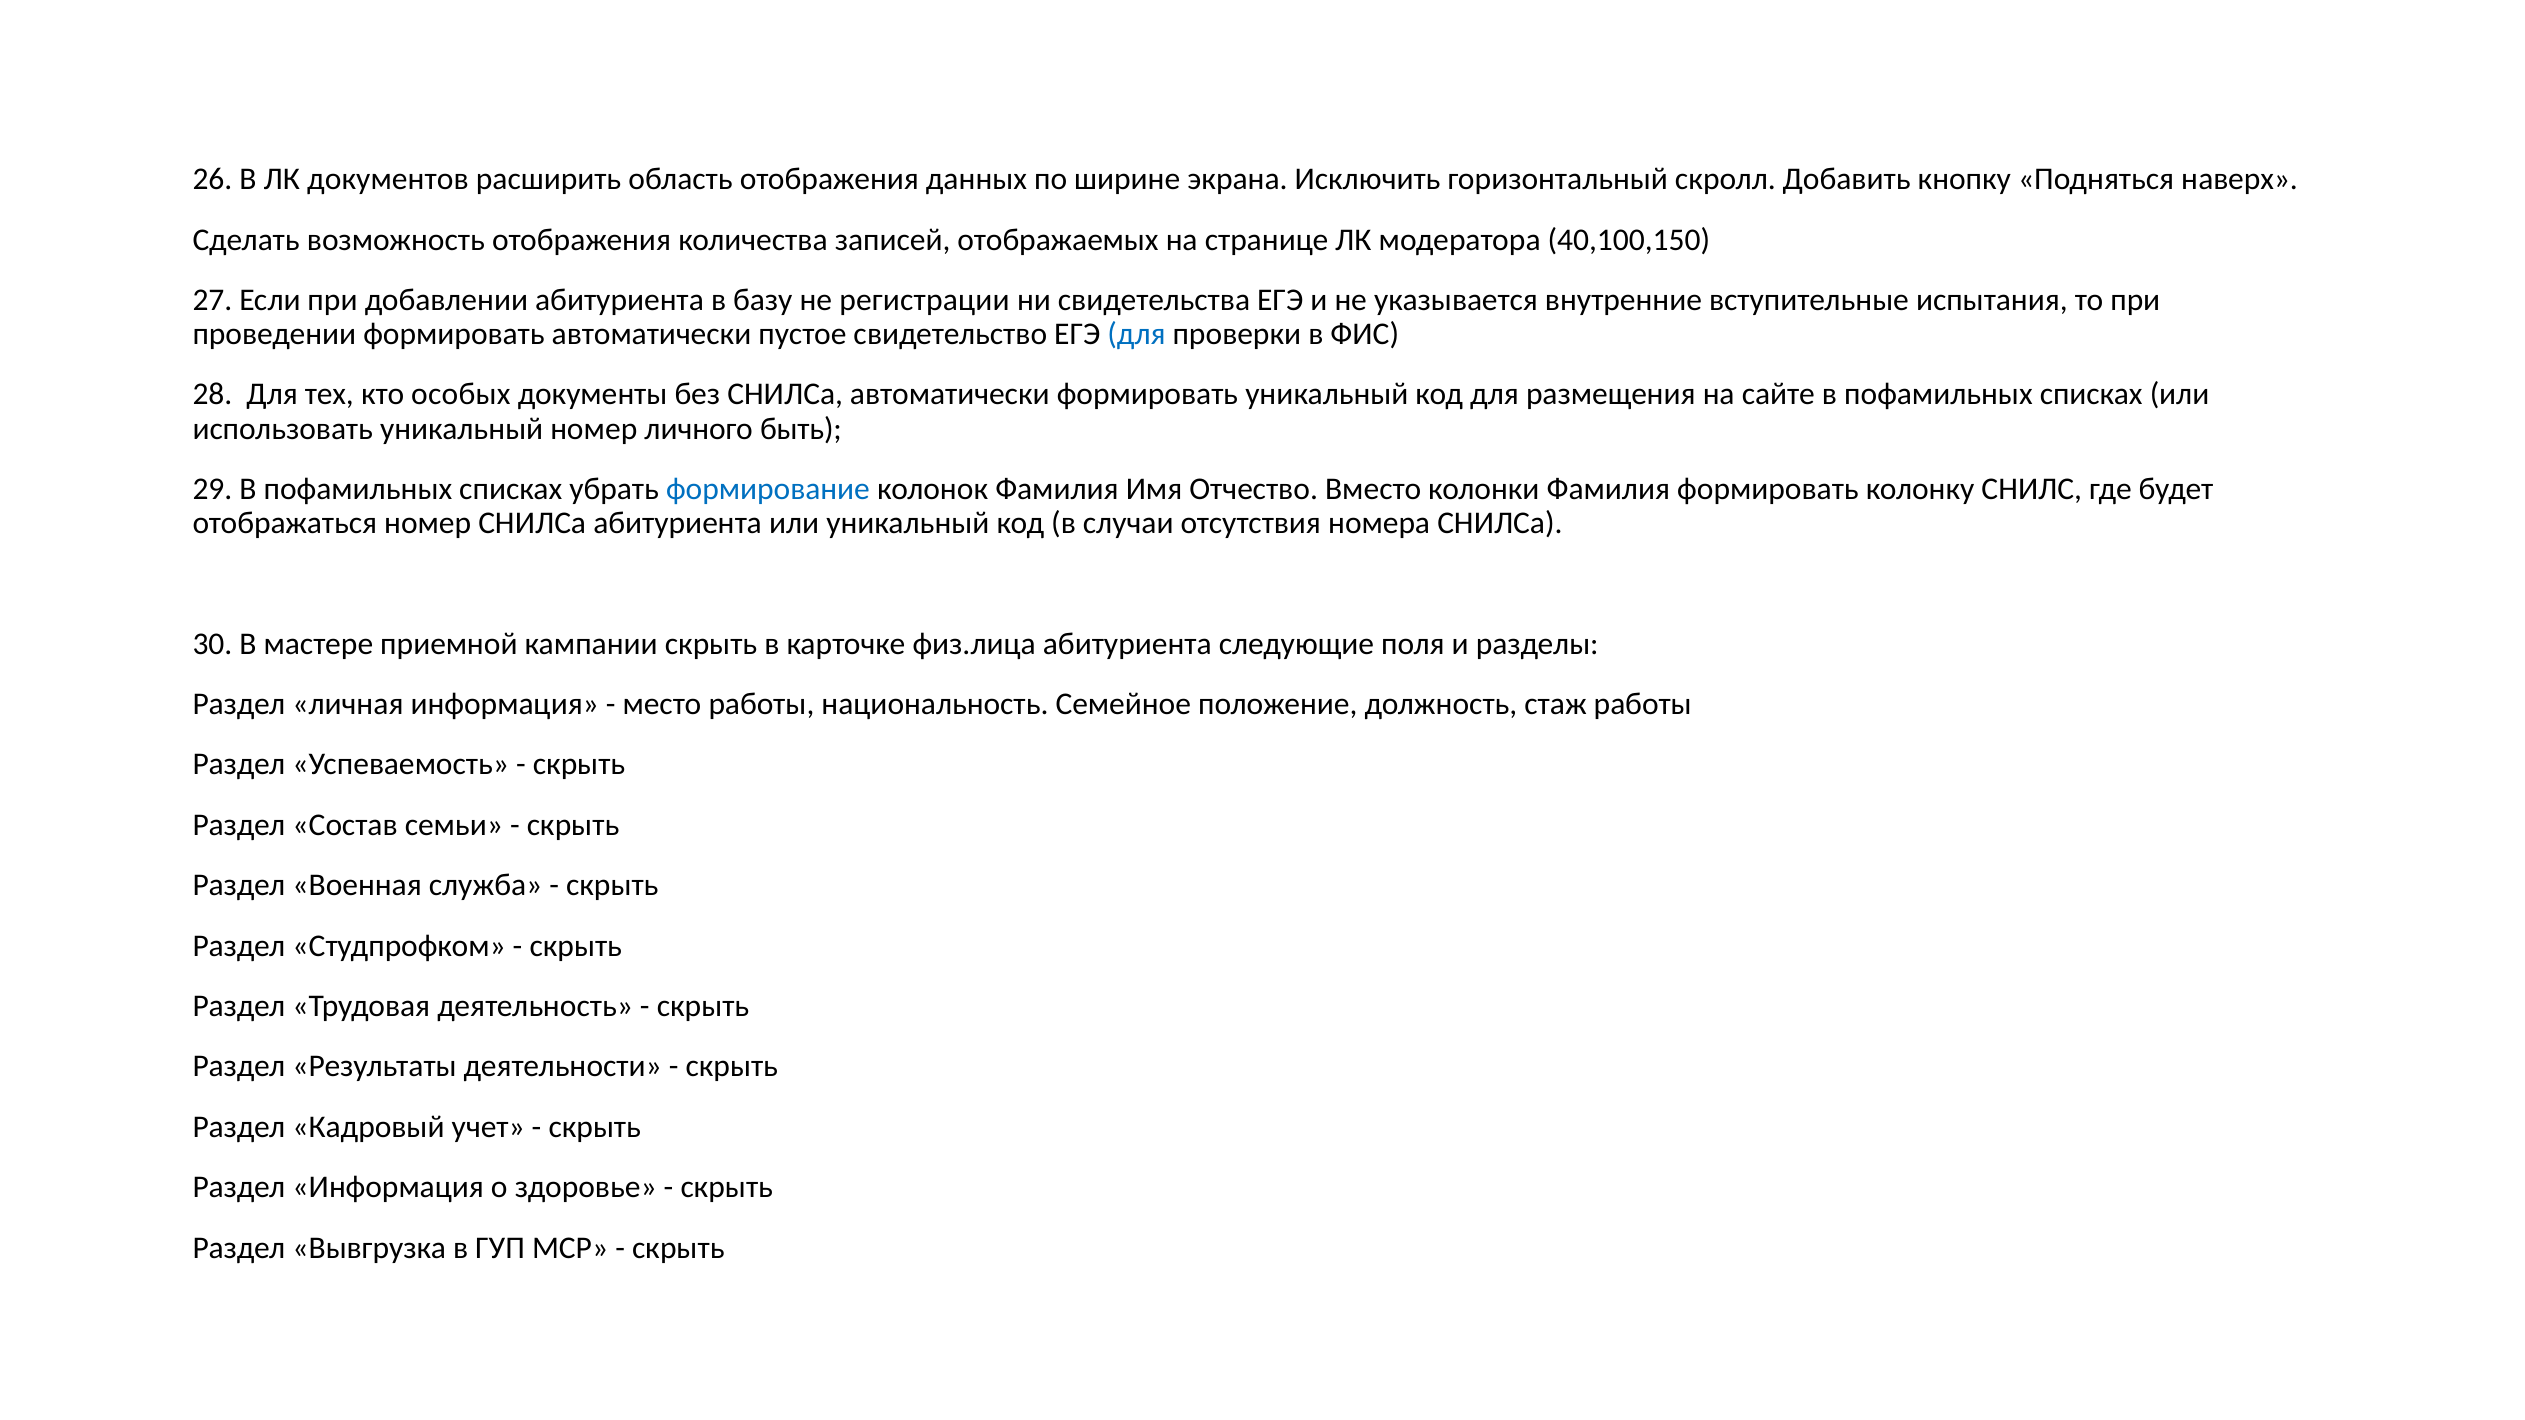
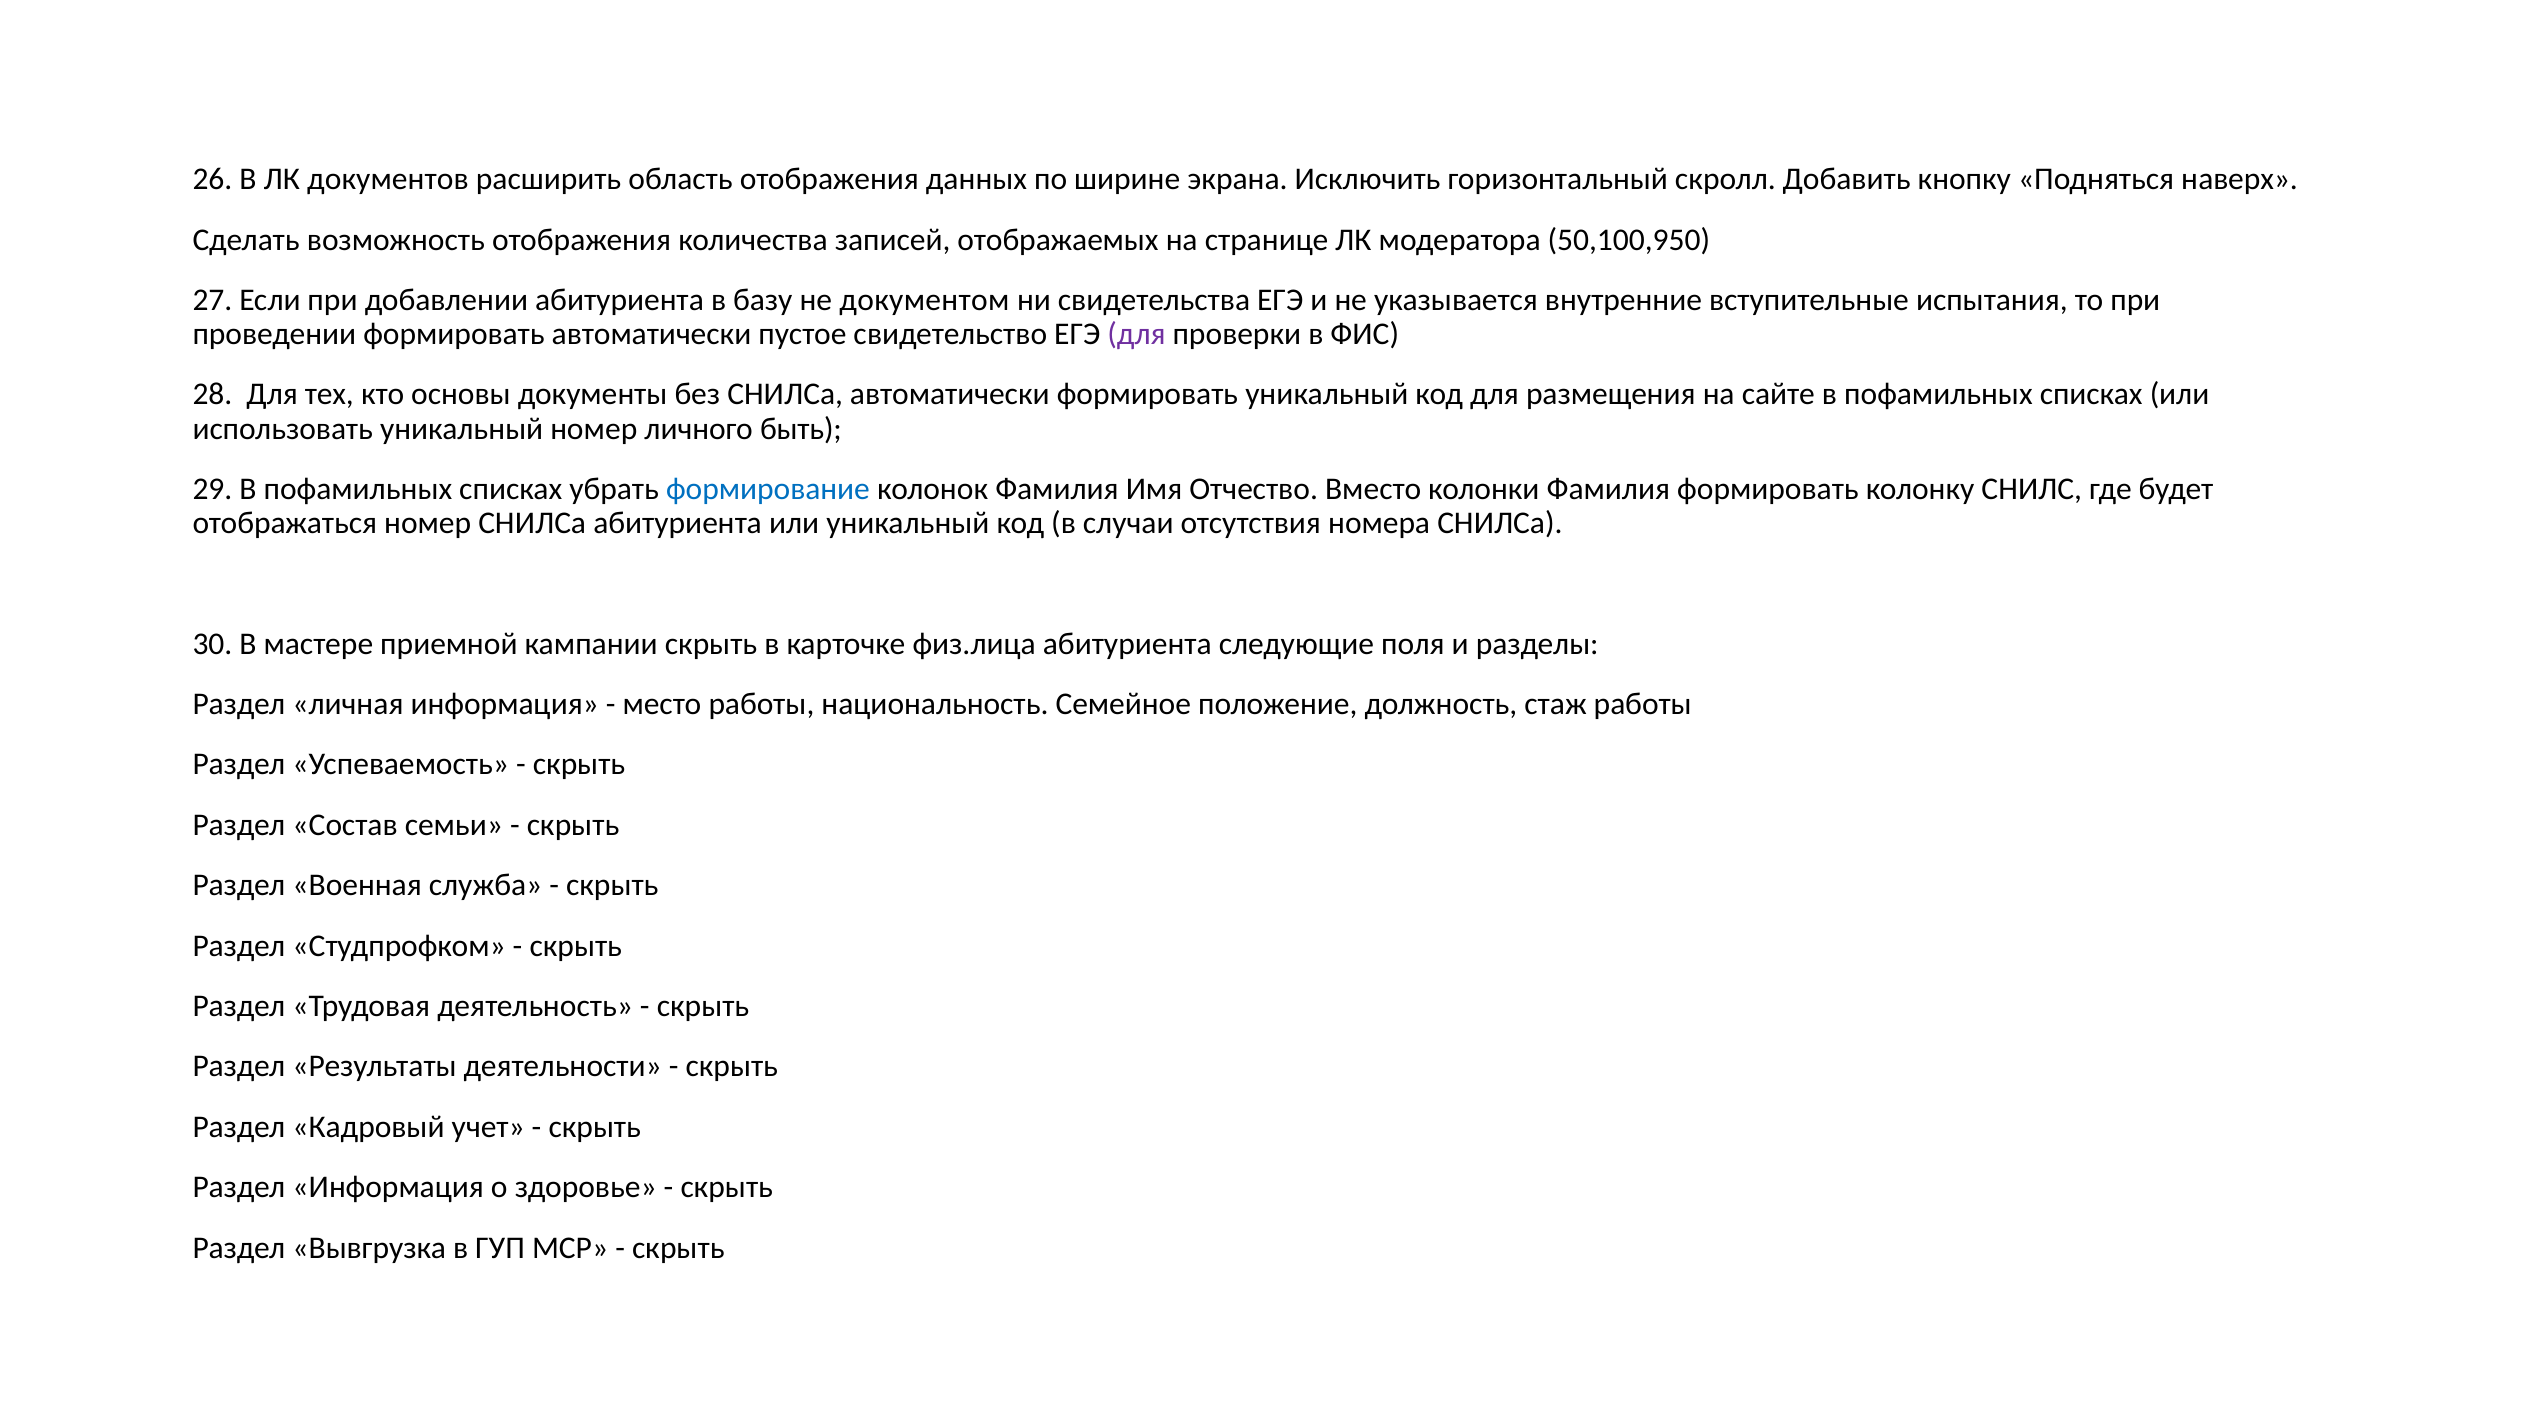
40,100,150: 40,100,150 -> 50,100,950
регистрации: регистрации -> документом
для at (1136, 334) colour: blue -> purple
особых: особых -> основы
